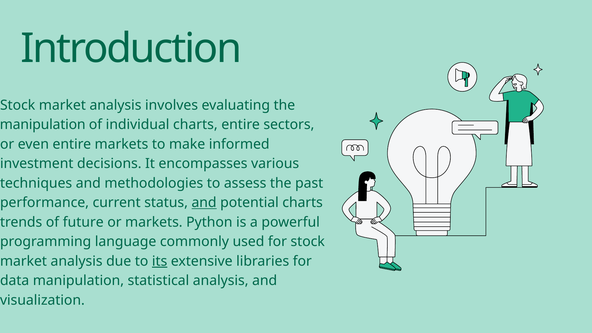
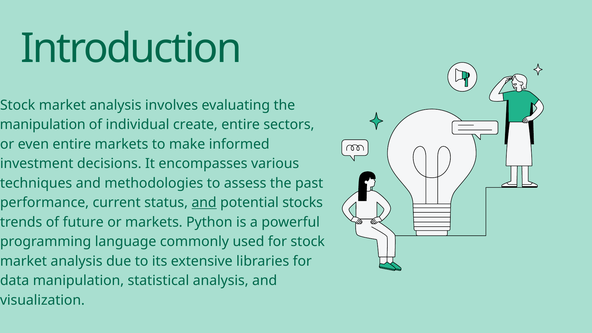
individual charts: charts -> create
potential charts: charts -> stocks
its underline: present -> none
